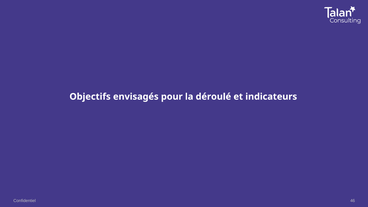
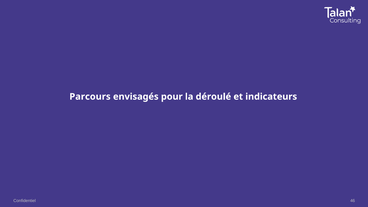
Objectifs: Objectifs -> Parcours
